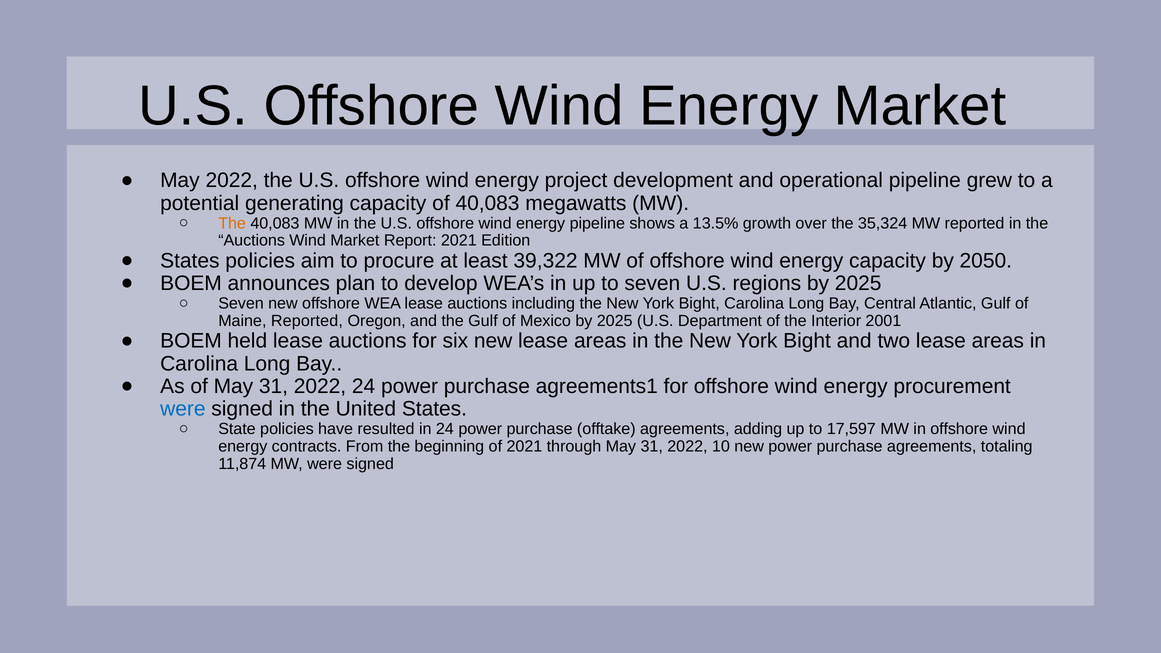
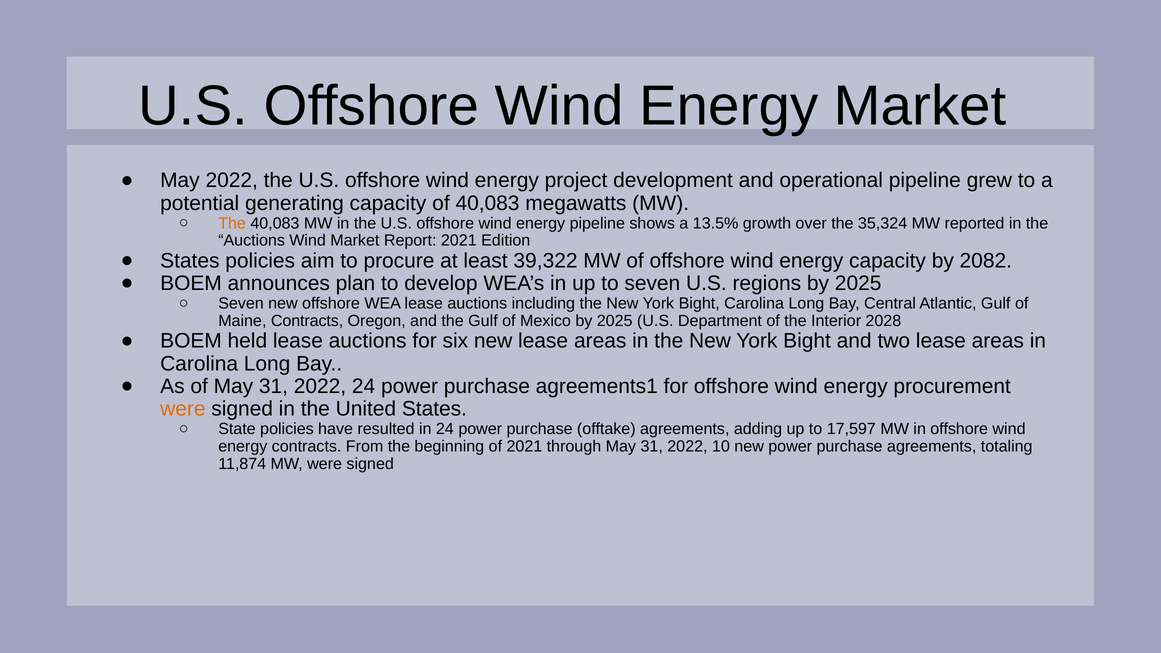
2050: 2050 -> 2082
Maine Reported: Reported -> Contracts
2001: 2001 -> 2028
were at (183, 409) colour: blue -> orange
